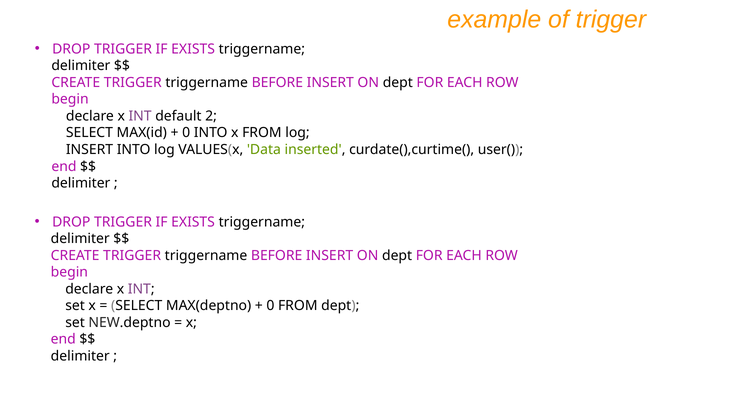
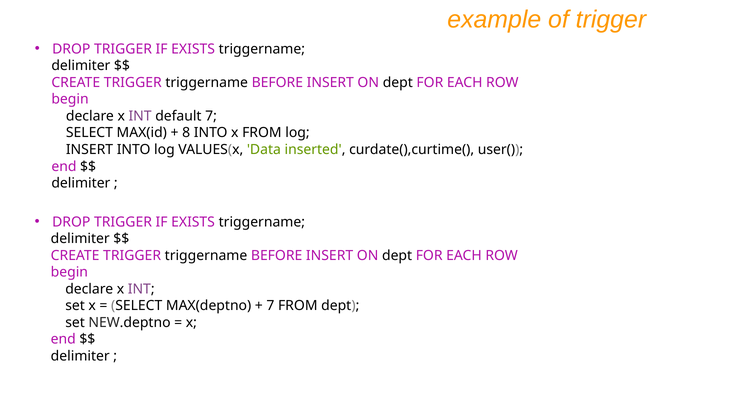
default 2: 2 -> 7
0 at (186, 133): 0 -> 8
0 at (270, 306): 0 -> 7
